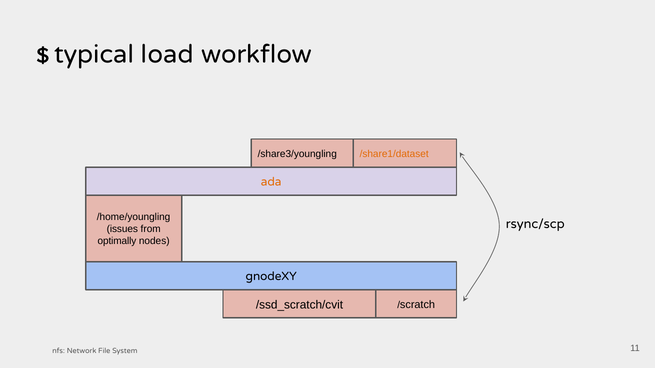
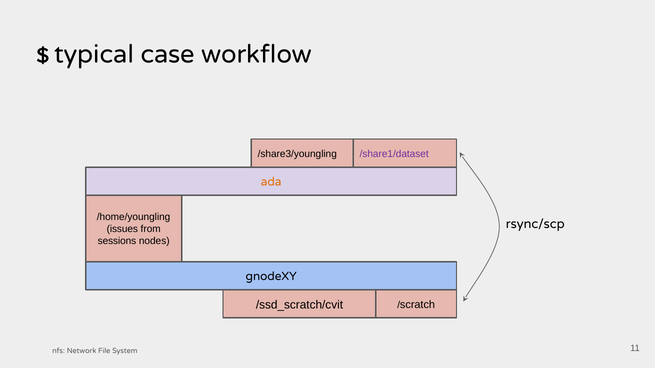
load: load -> case
/share1/dataset colour: orange -> purple
optimally: optimally -> sessions
